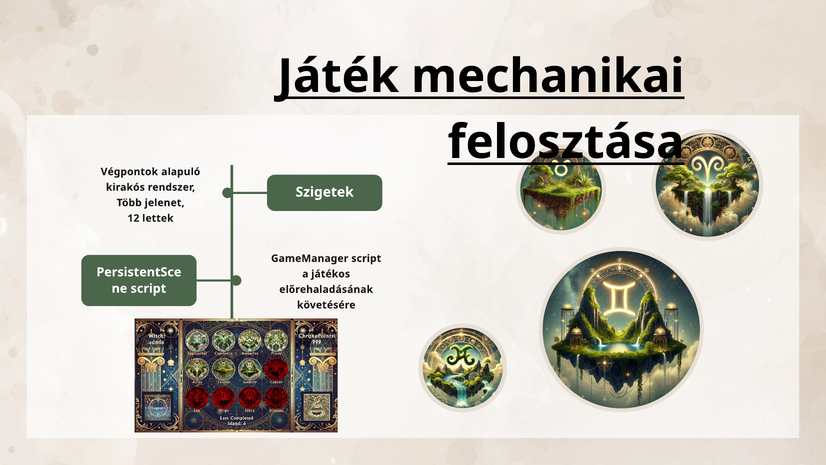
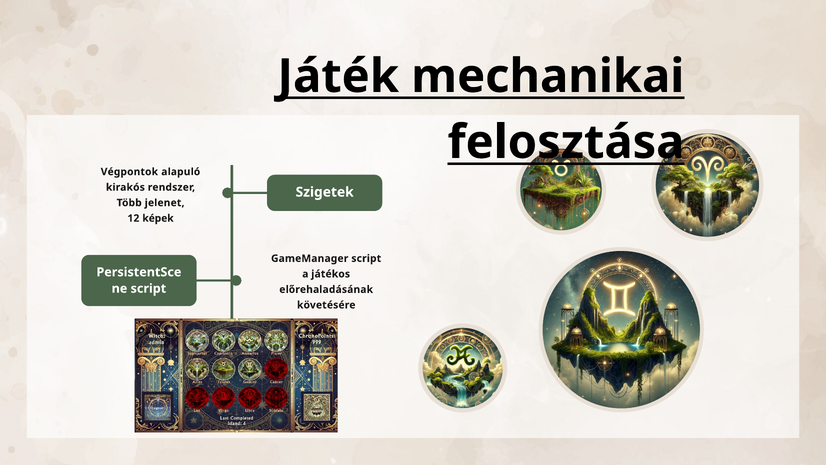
lettek: lettek -> képek
